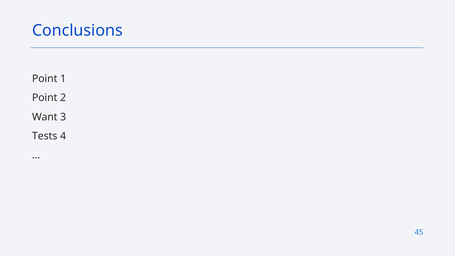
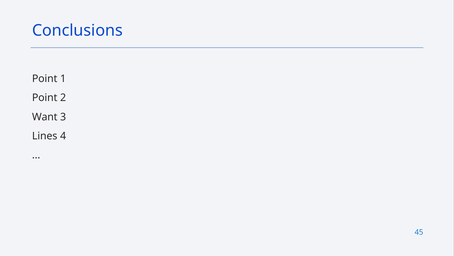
Tests: Tests -> Lines
